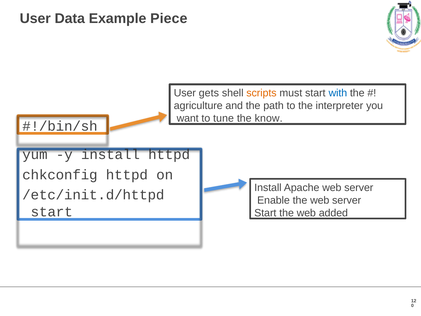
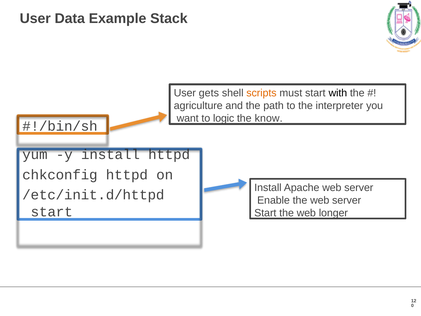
Piece: Piece -> Stack
with colour: blue -> black
tune: tune -> logic
added: added -> longer
